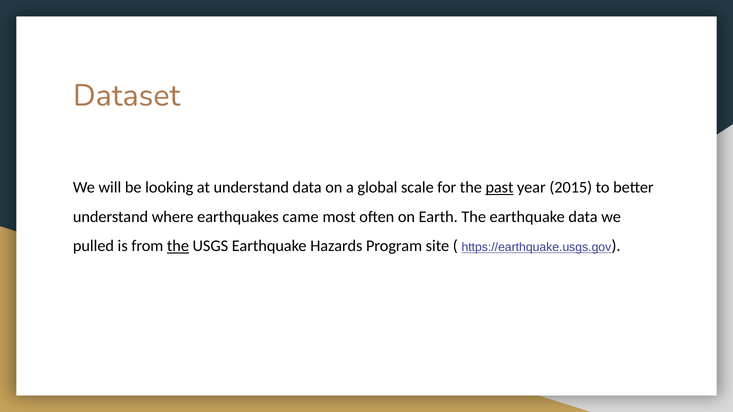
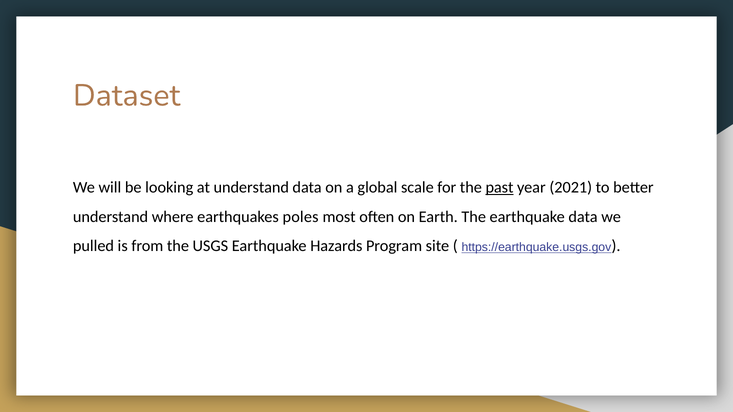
2015: 2015 -> 2021
came: came -> poles
the at (178, 246) underline: present -> none
